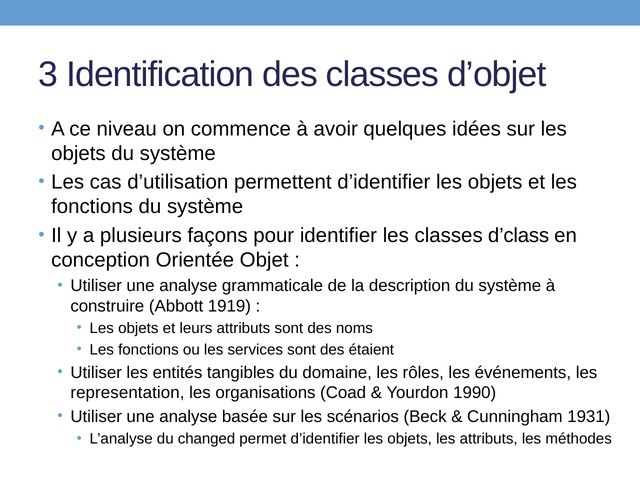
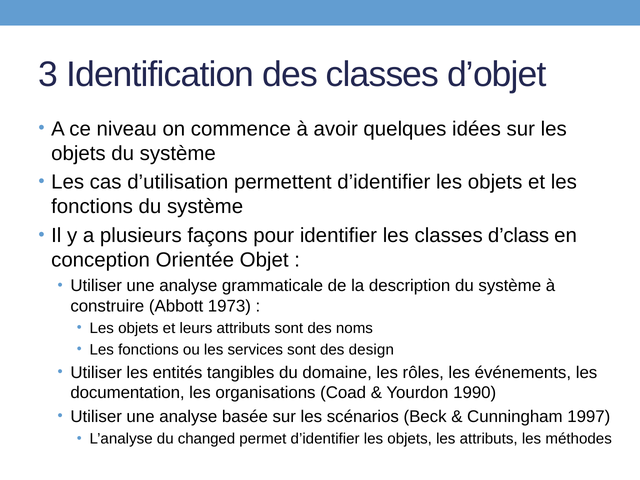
1919: 1919 -> 1973
étaient: étaient -> design
representation: representation -> documentation
1931: 1931 -> 1997
